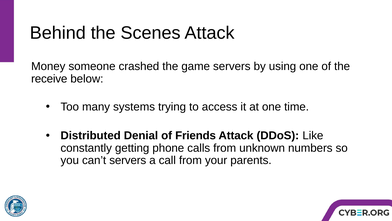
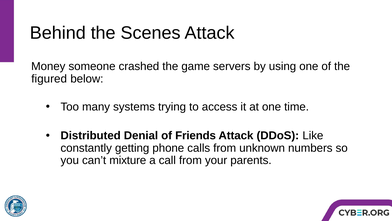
receive: receive -> figured
can’t servers: servers -> mixture
